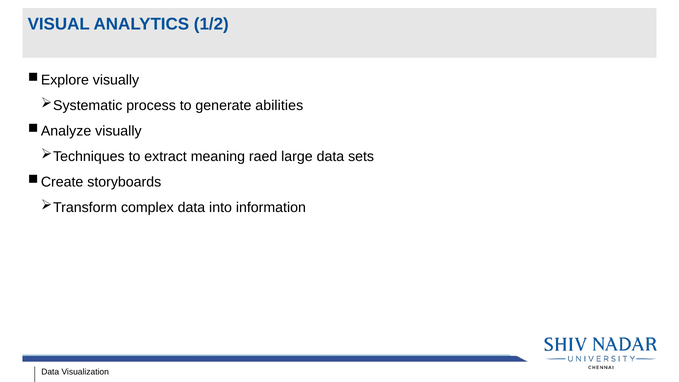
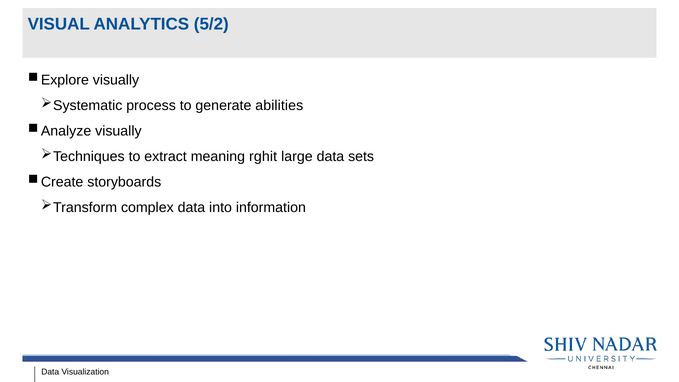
1/2: 1/2 -> 5/2
raed: raed -> rghit
